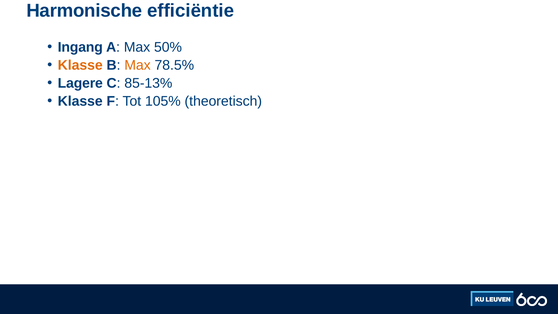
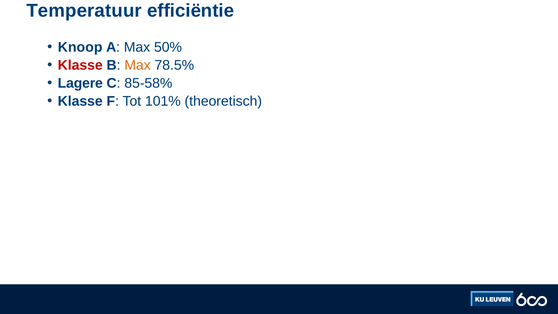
Harmonische: Harmonische -> Temperatuur
Ingang: Ingang -> Knoop
Klasse at (80, 65) colour: orange -> red
85-13%: 85-13% -> 85-58%
105%: 105% -> 101%
